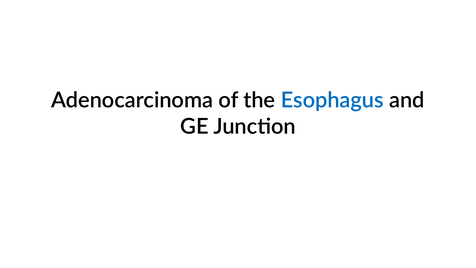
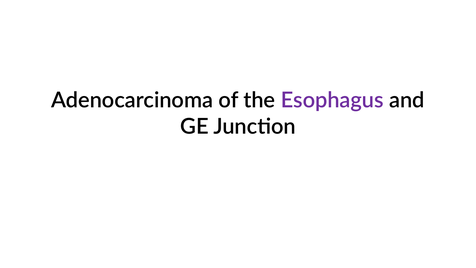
Esophagus colour: blue -> purple
